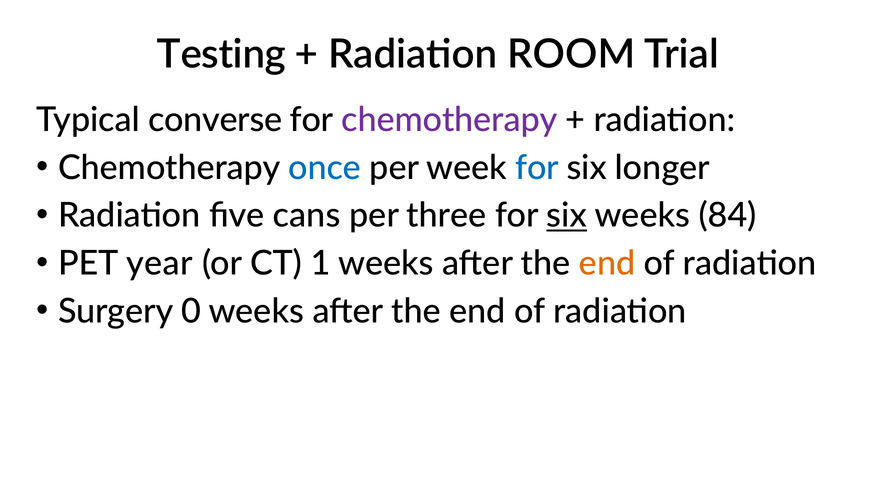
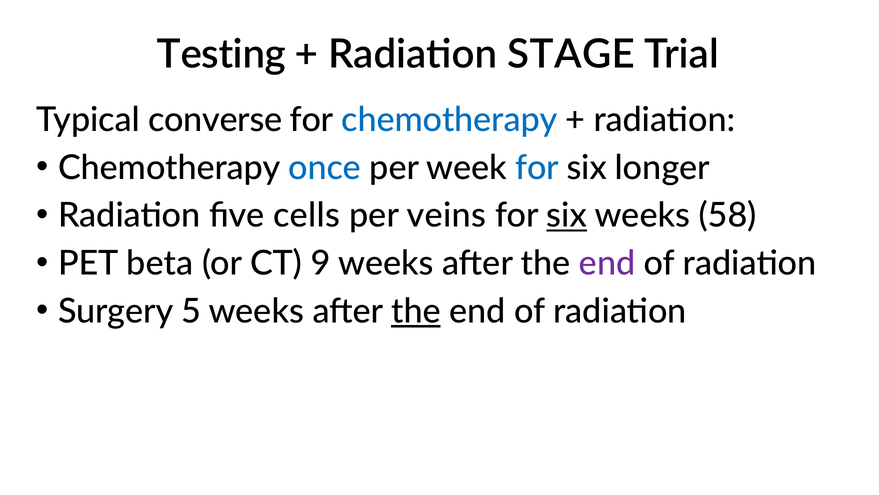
ROOM: ROOM -> STAGE
chemotherapy at (449, 120) colour: purple -> blue
cans: cans -> cells
three: three -> veins
84: 84 -> 58
year: year -> beta
1: 1 -> 9
end at (607, 263) colour: orange -> purple
0: 0 -> 5
the at (416, 311) underline: none -> present
